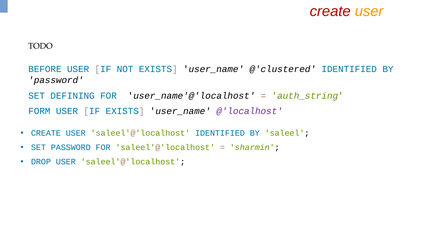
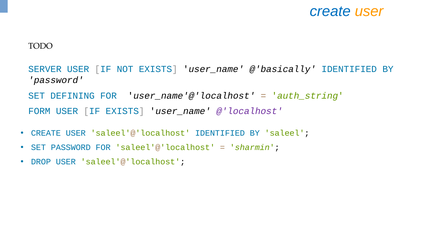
create at (330, 12) colour: red -> blue
BEFORE: BEFORE -> SERVER
@'clustered: @'clustered -> @'basically
